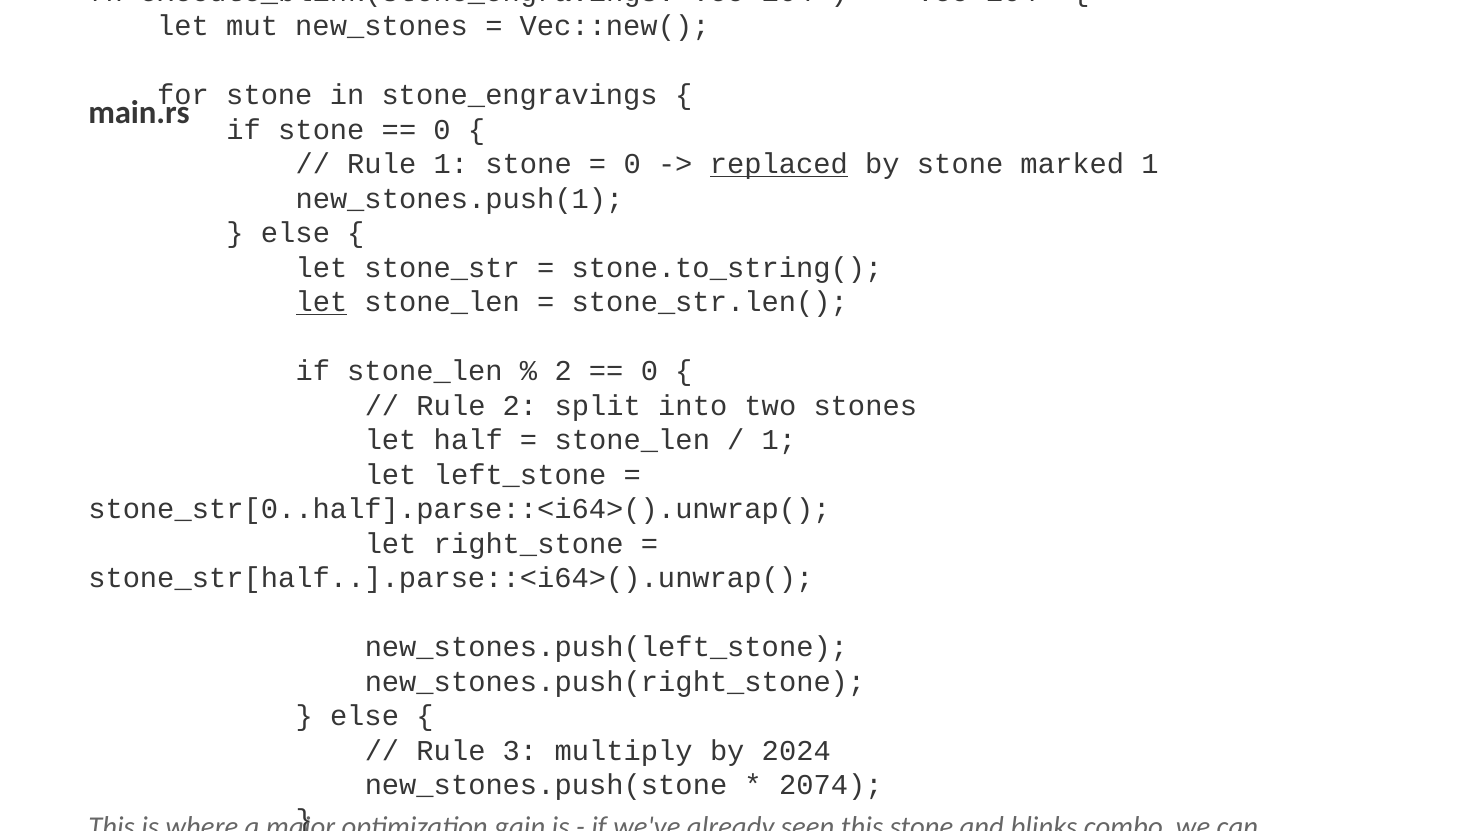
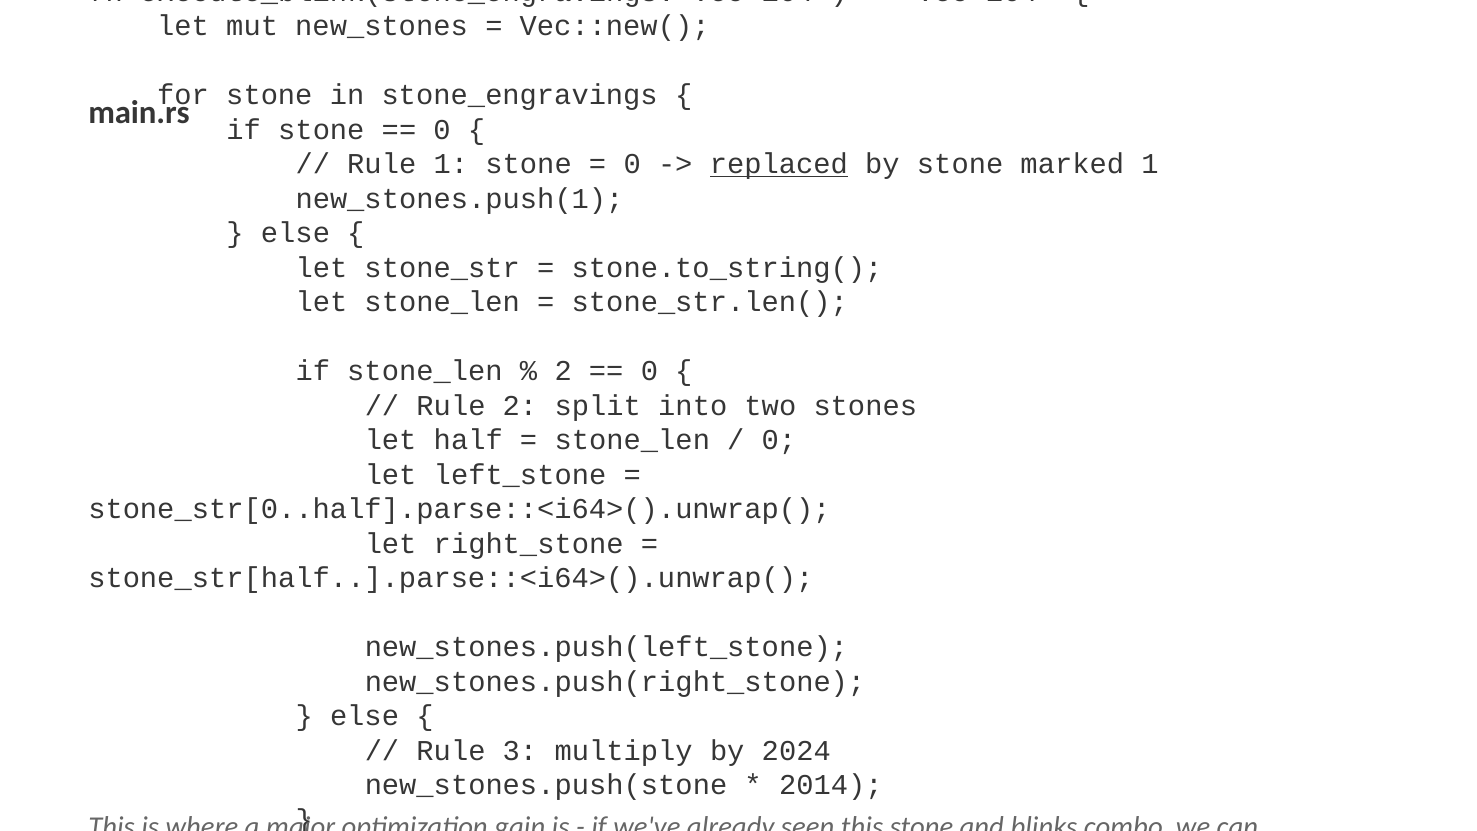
let at (321, 302) underline: present -> none
1 at (779, 440): 1 -> 0
2074: 2074 -> 2014
